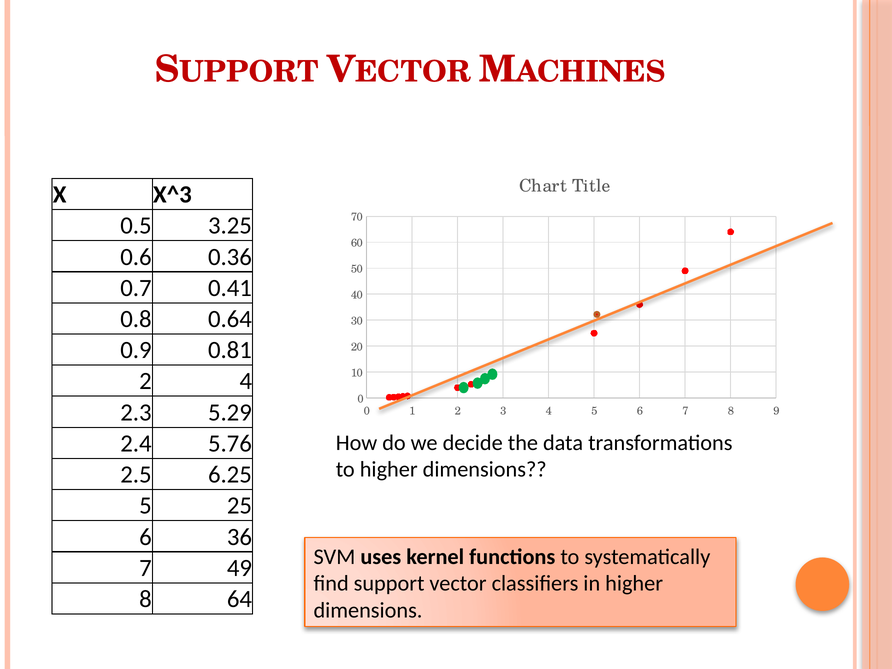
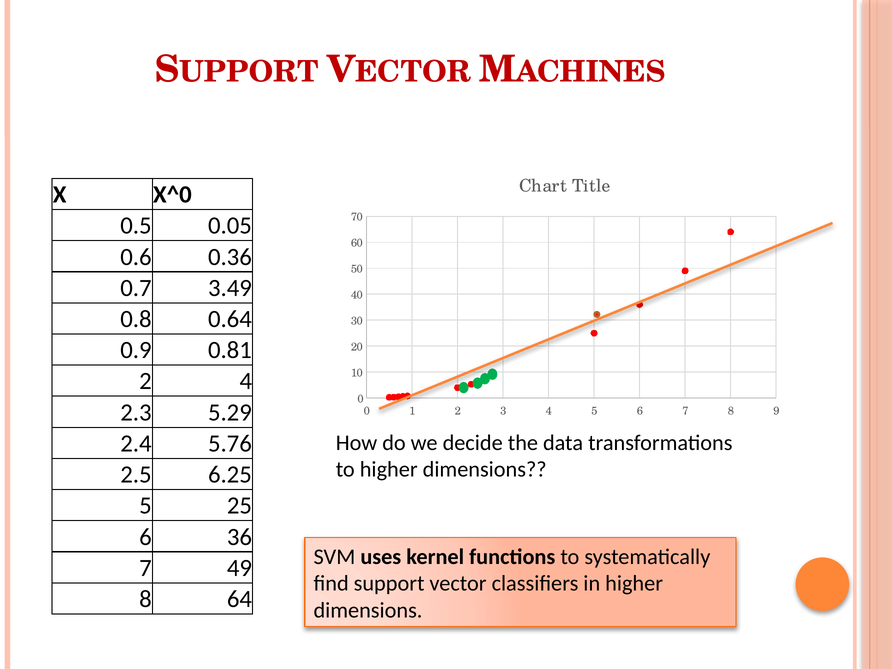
X^3: X^3 -> X^0
3.25: 3.25 -> 0.05
0.41: 0.41 -> 3.49
